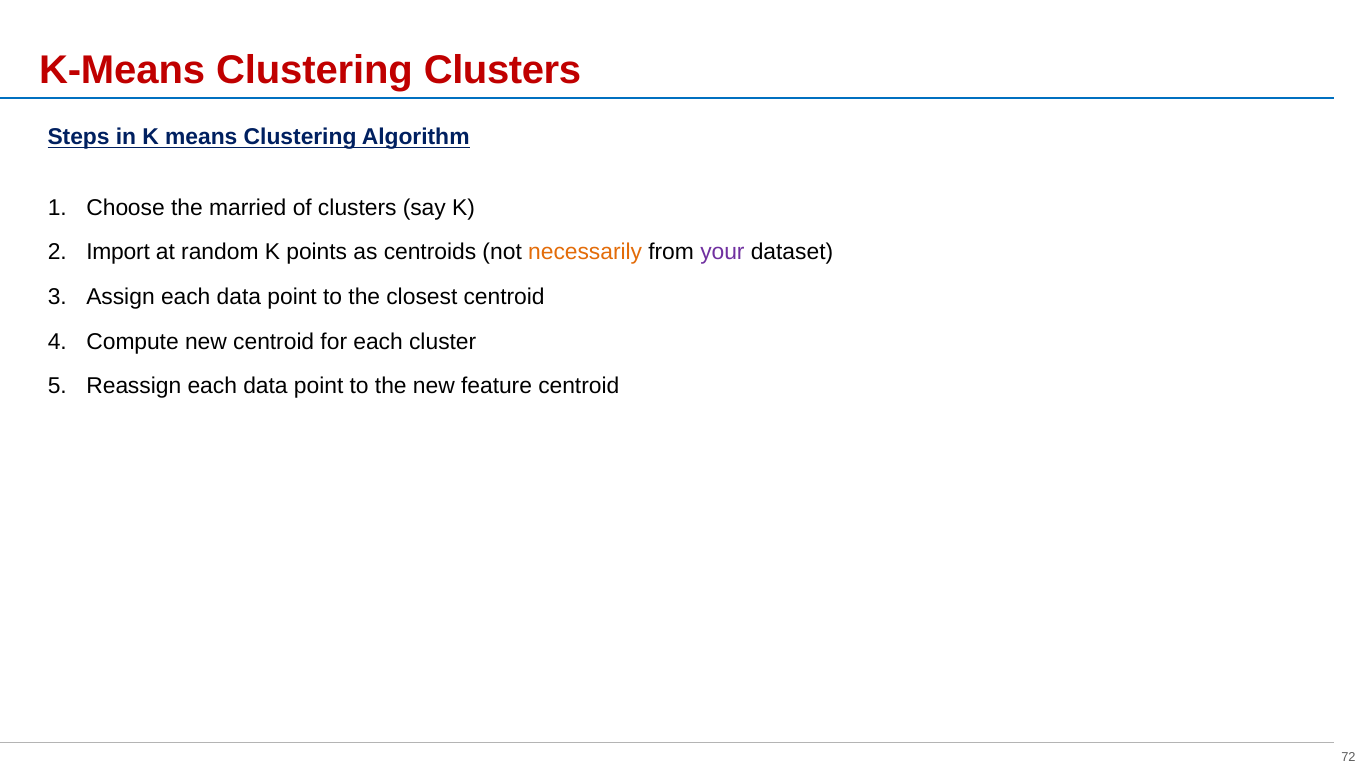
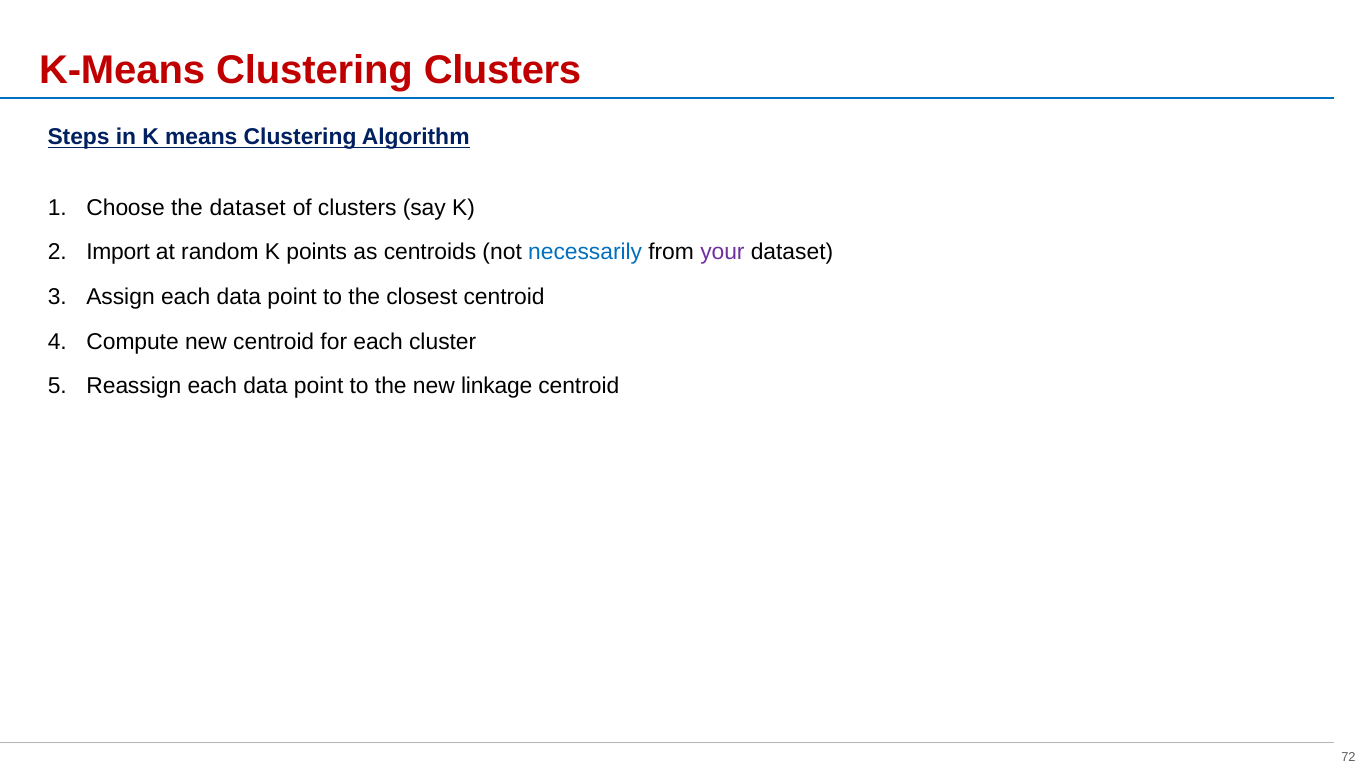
the married: married -> dataset
necessarily colour: orange -> blue
feature: feature -> linkage
